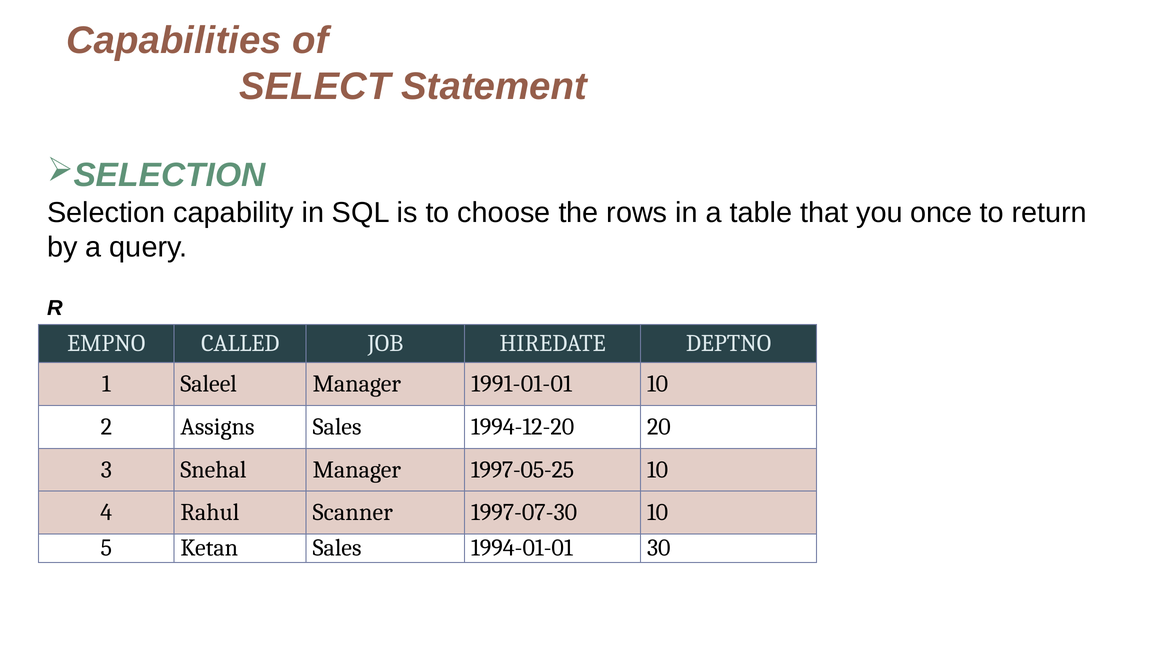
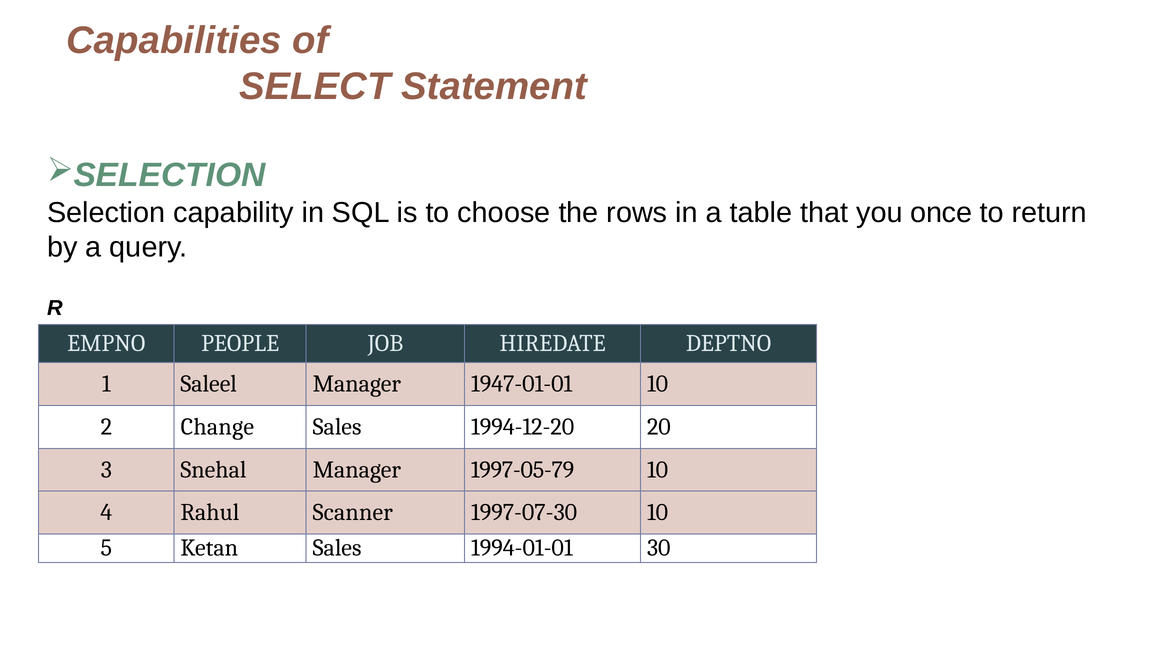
CALLED: CALLED -> PEOPLE
1991-01-01: 1991-01-01 -> 1947-01-01
Assigns: Assigns -> Change
1997-05-25: 1997-05-25 -> 1997-05-79
